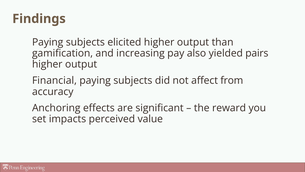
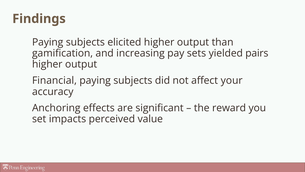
also: also -> sets
from: from -> your
